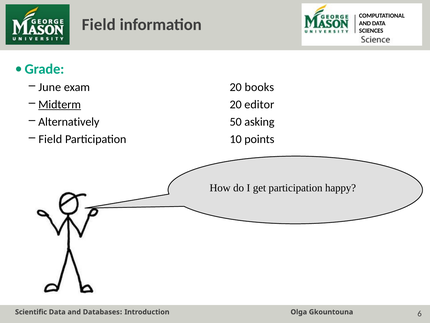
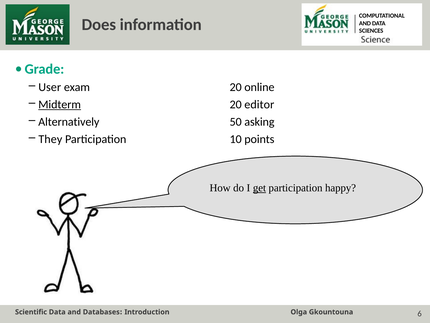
Field at (99, 24): Field -> Does
June: June -> User
books: books -> online
Field at (50, 139): Field -> They
get underline: none -> present
